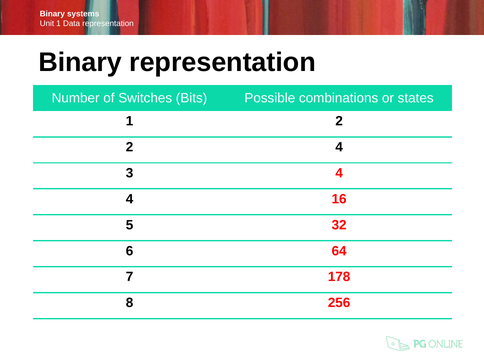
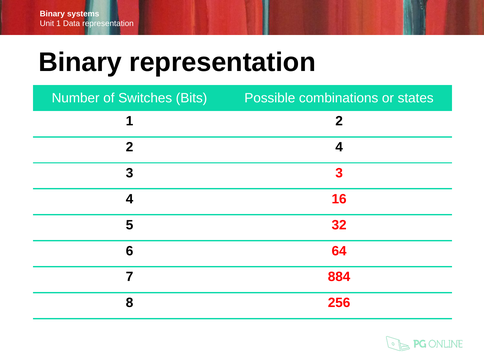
3 4: 4 -> 3
178: 178 -> 884
